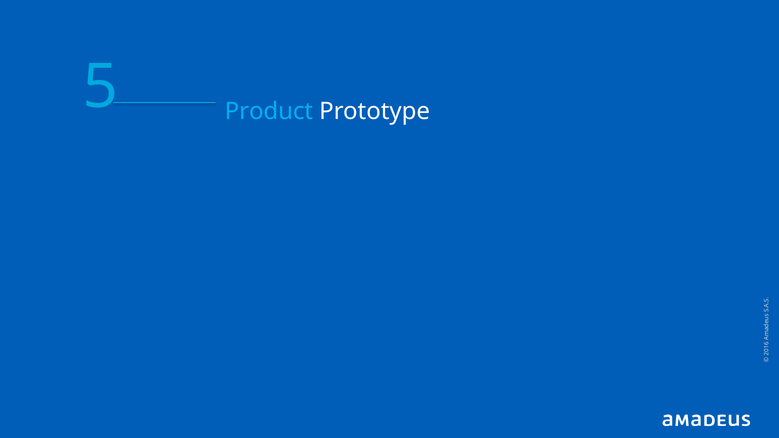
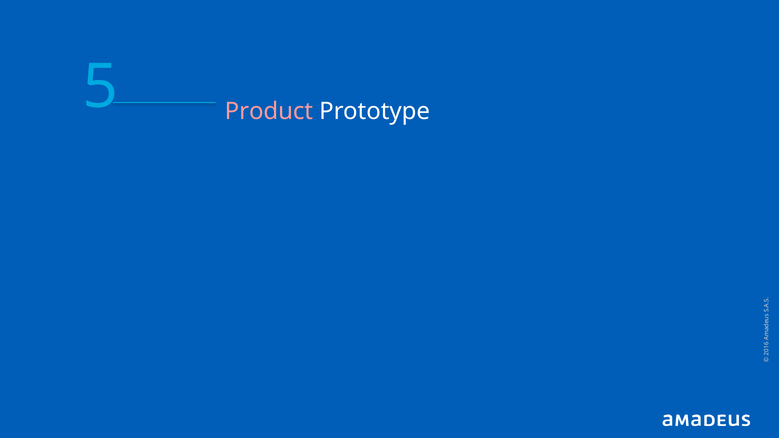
Product colour: light blue -> pink
